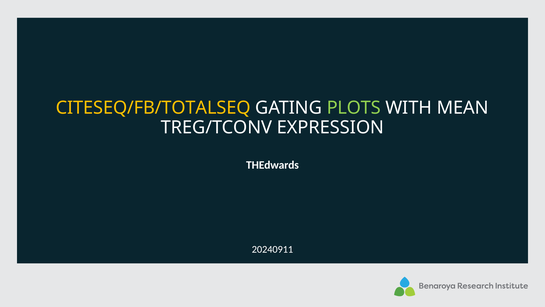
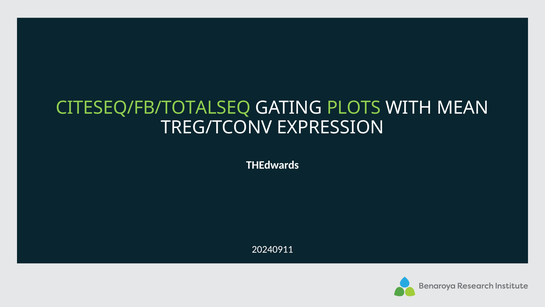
CITESEQ/FB/TOTALSEQ colour: yellow -> light green
